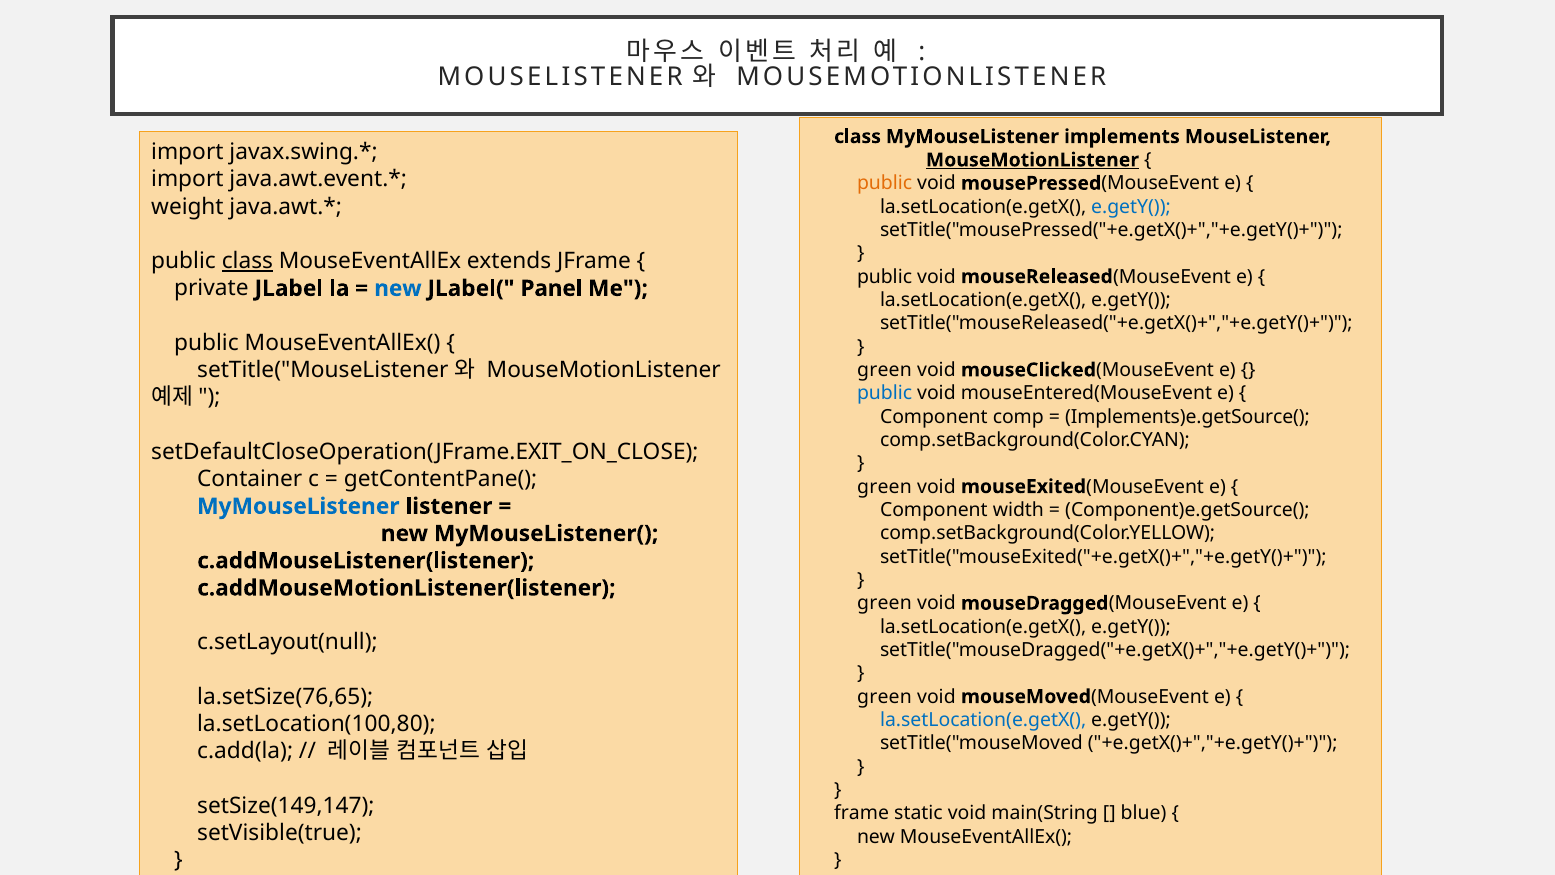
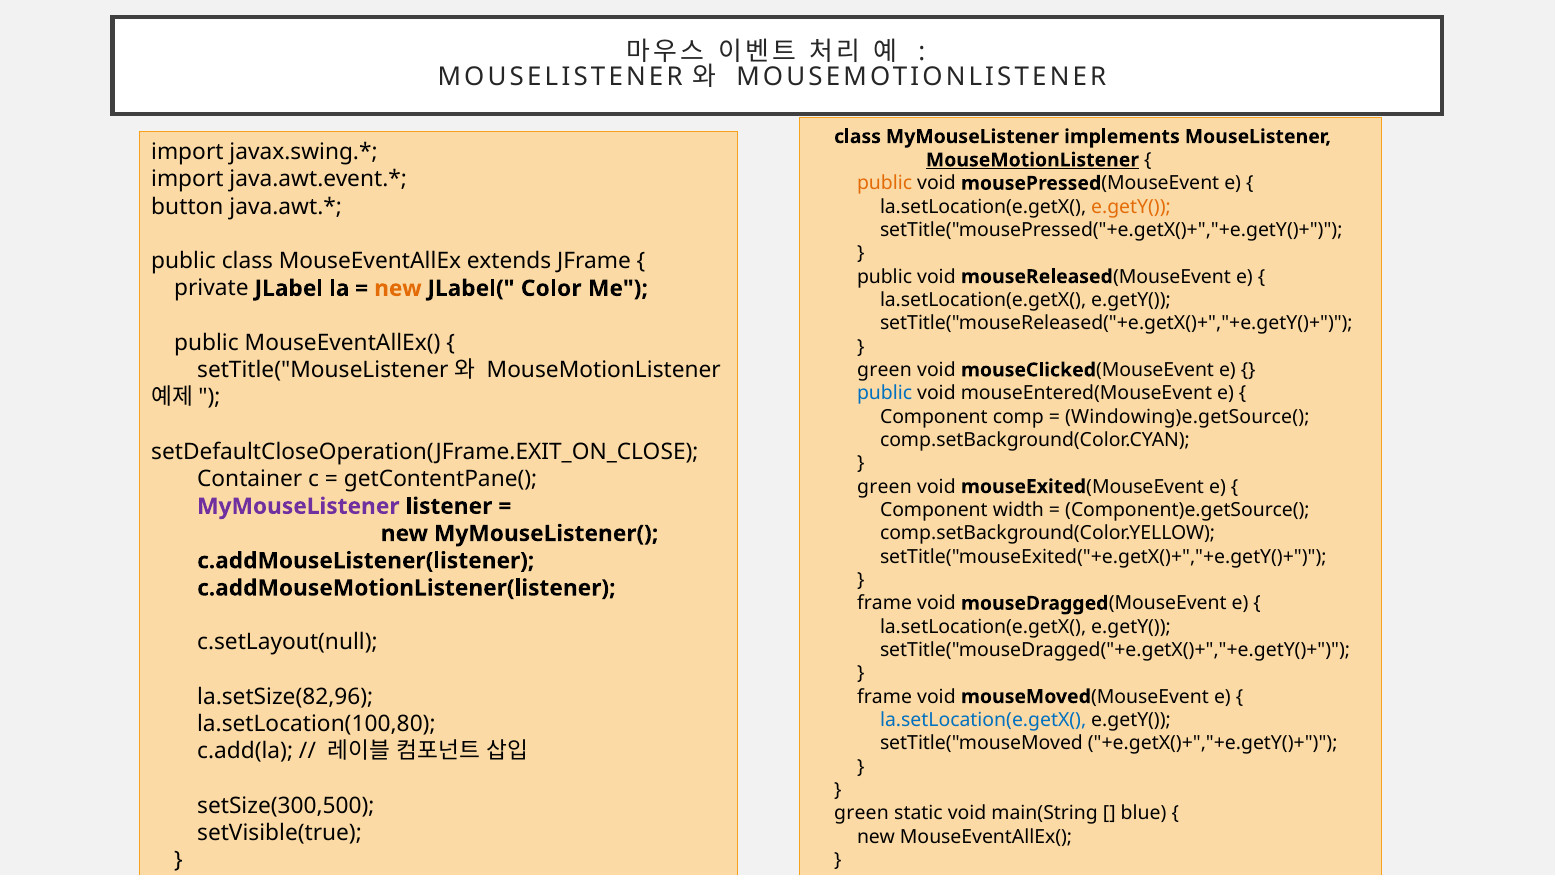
weight: weight -> button
e.getY( at (1131, 207) colour: blue -> orange
class at (247, 261) underline: present -> none
new at (398, 288) colour: blue -> orange
Panel: Panel -> Color
Implements)e.getSource(: Implements)e.getSource( -> Windowing)e.getSource(
MyMouseListener at (298, 506) colour: blue -> purple
green at (884, 603): green -> frame
la.setSize(76,65: la.setSize(76,65 -> la.setSize(82,96
green at (884, 696): green -> frame
setSize(149,147: setSize(149,147 -> setSize(300,500
frame at (862, 813): frame -> green
